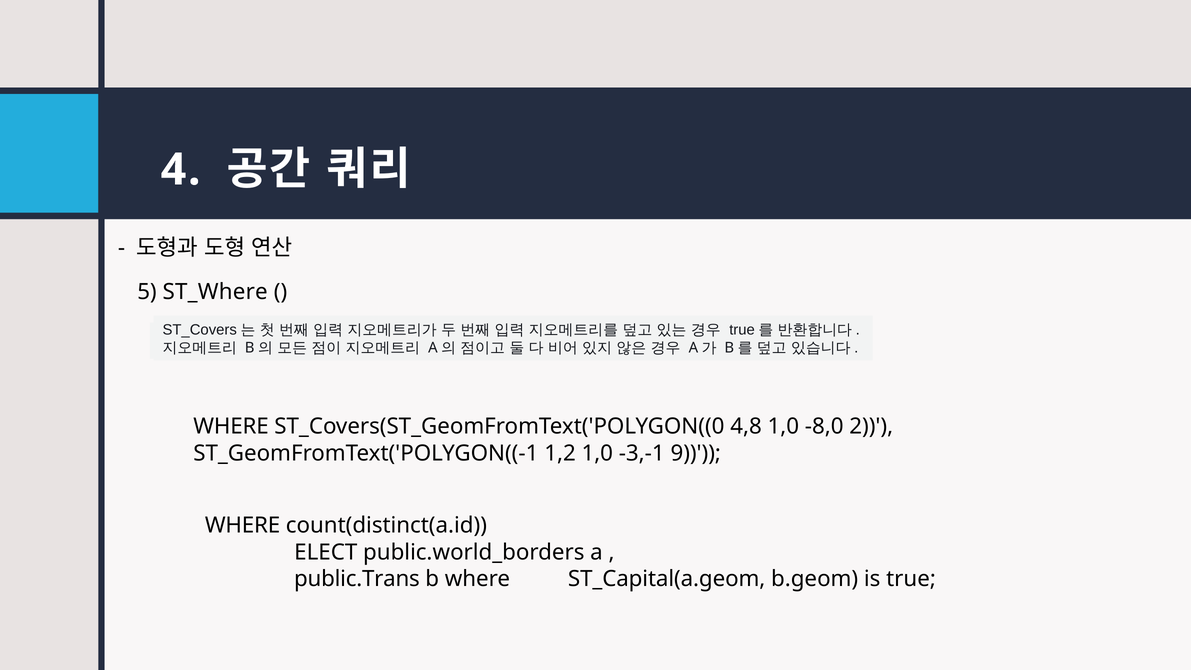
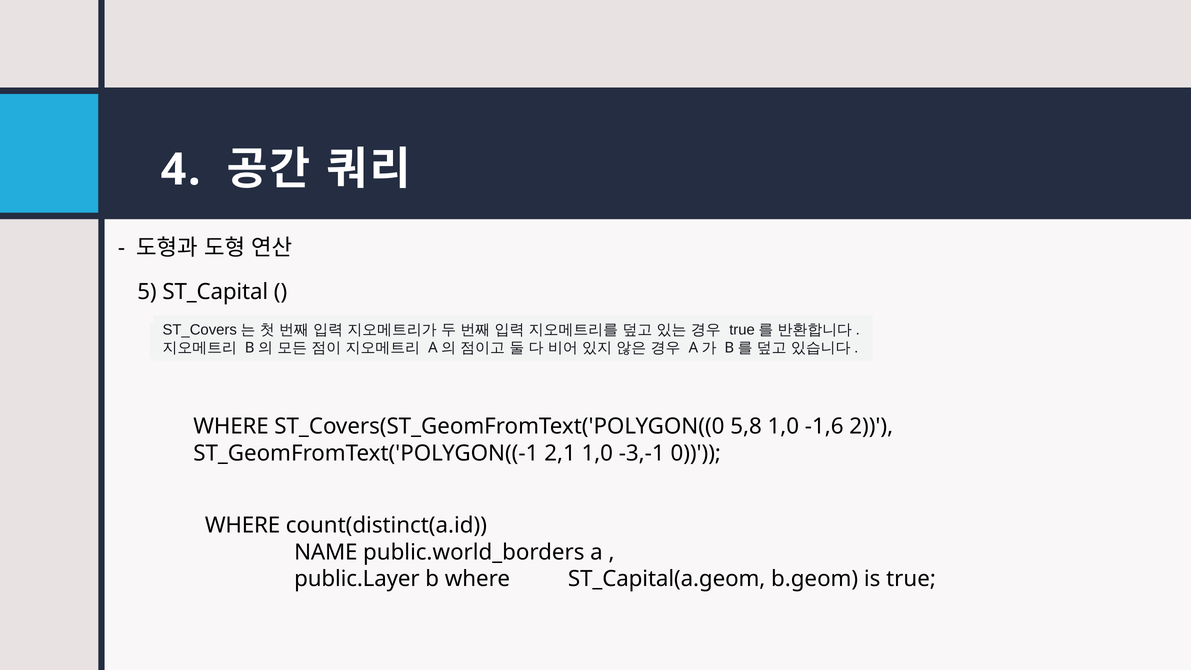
ST_Where: ST_Where -> ST_Capital
4,8: 4,8 -> 5,8
-8,0: -8,0 -> -1,6
1,2: 1,2 -> 2,1
9: 9 -> 0
ELECT: ELECT -> NAME
public.Trans: public.Trans -> public.Layer
